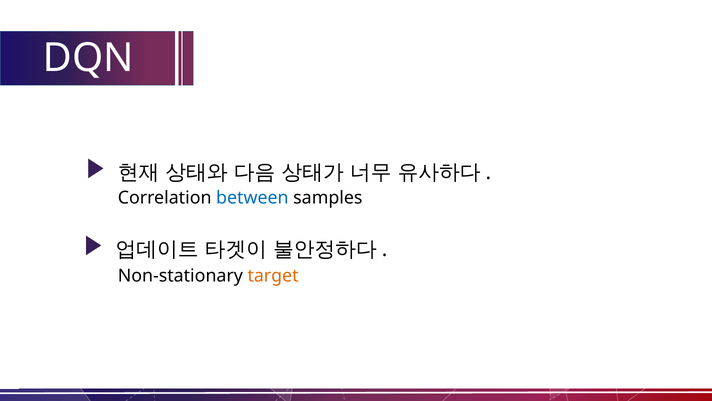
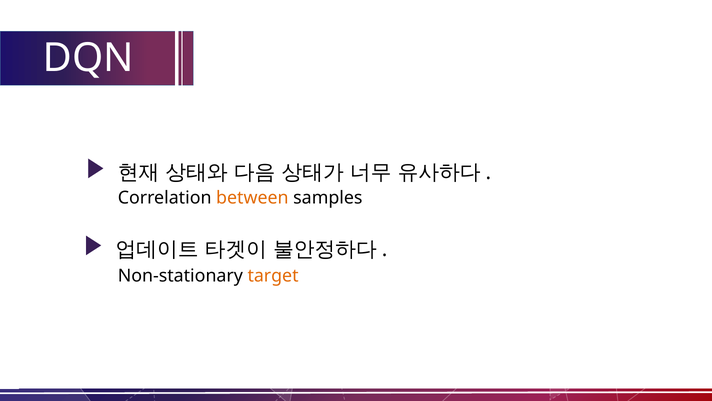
between colour: blue -> orange
